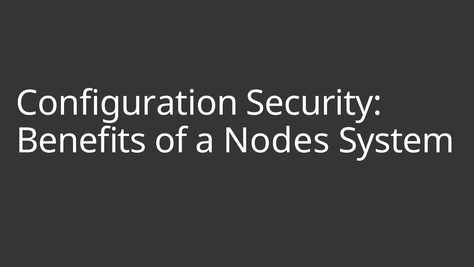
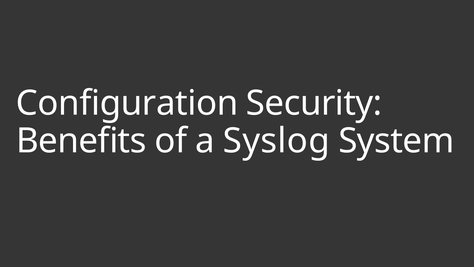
Nodes: Nodes -> Syslog
